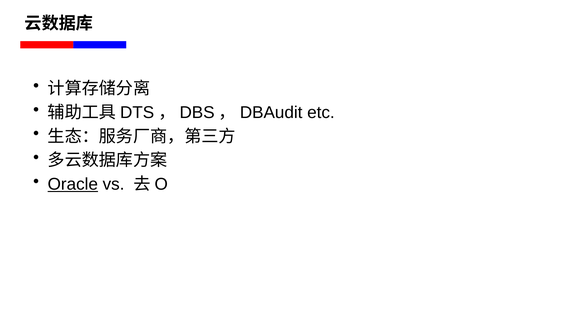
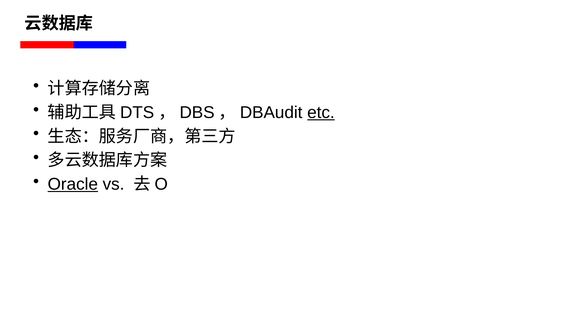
etc underline: none -> present
